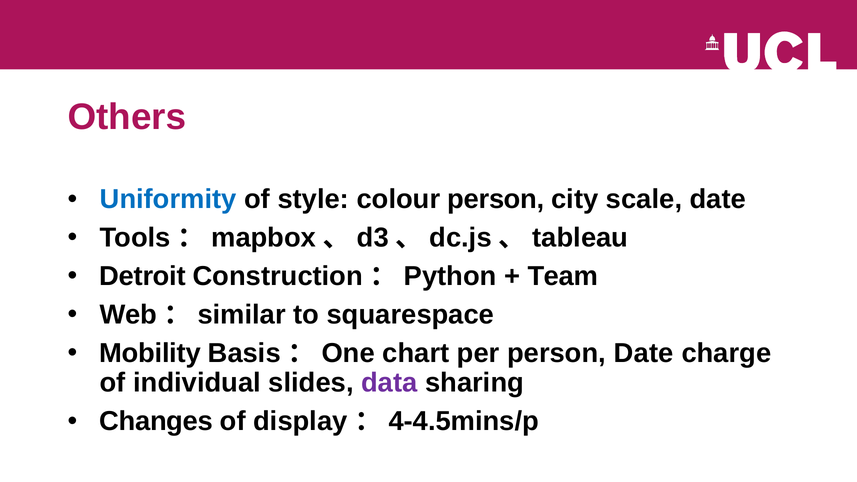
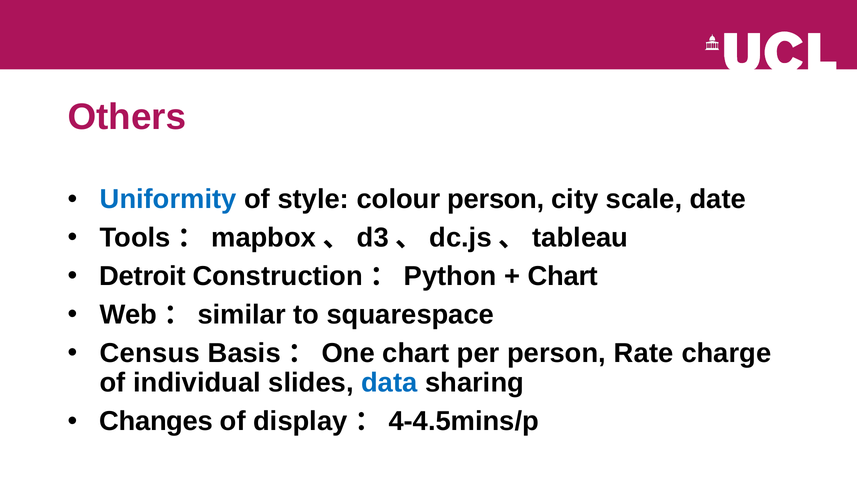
Team at (563, 276): Team -> Chart
Mobility: Mobility -> Census
person Date: Date -> Rate
data colour: purple -> blue
